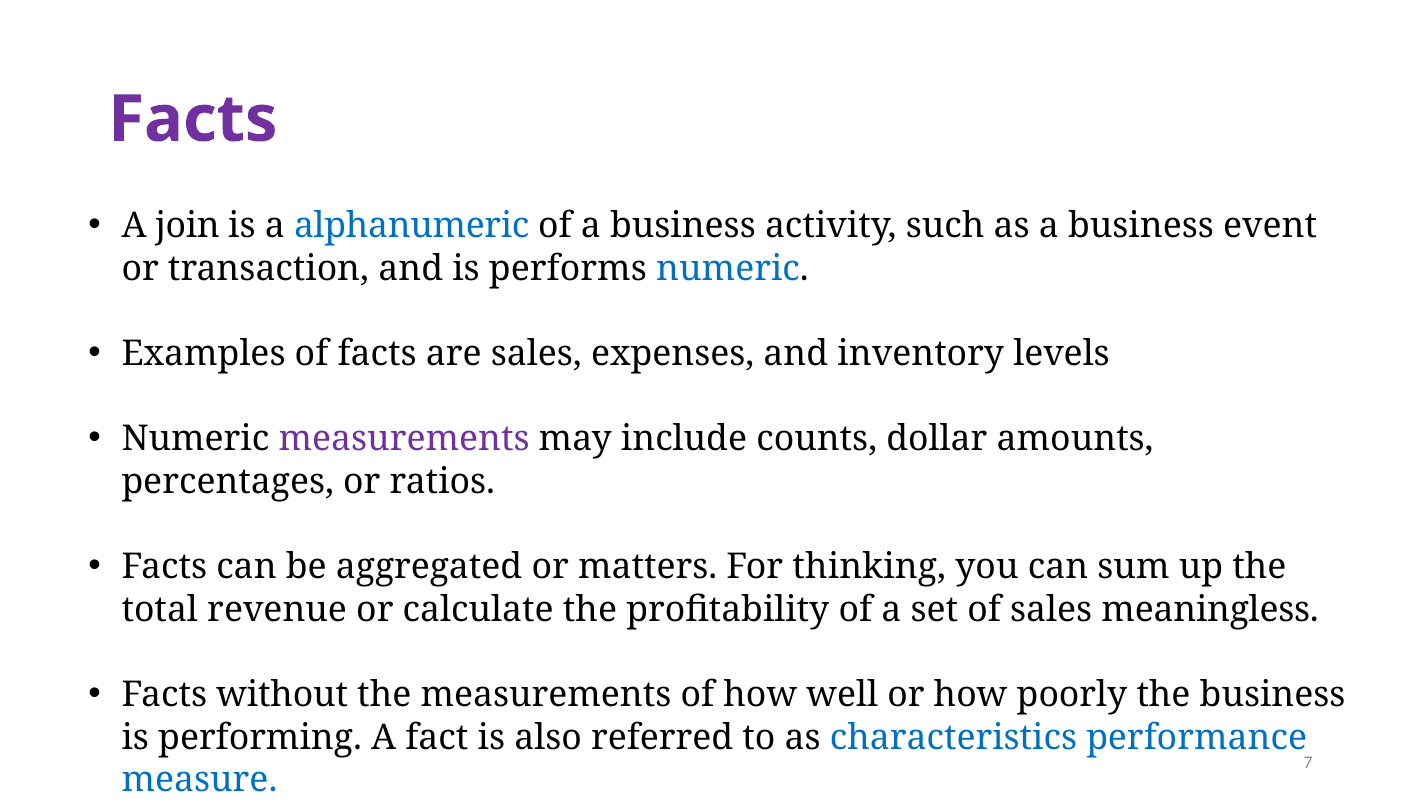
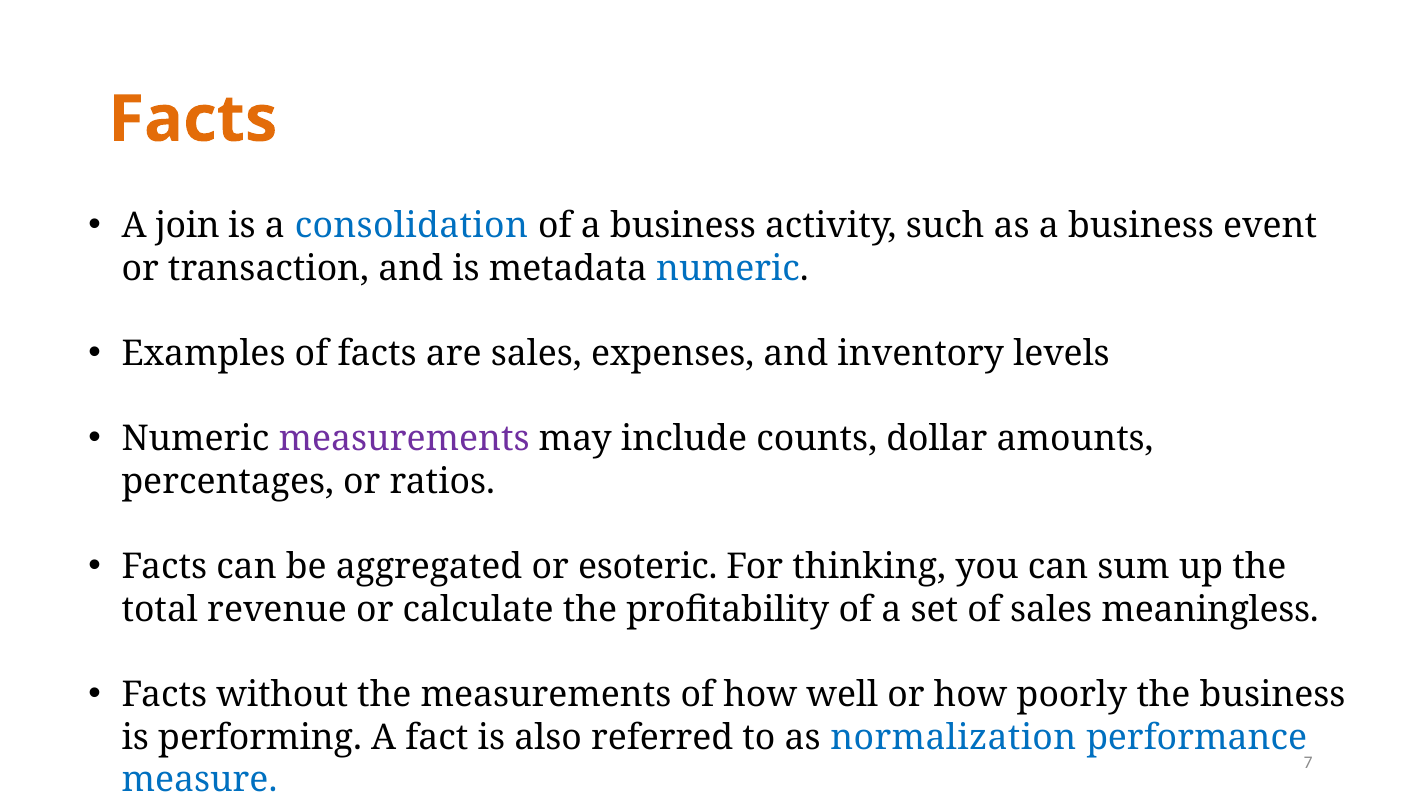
Facts at (193, 119) colour: purple -> orange
alphanumeric: alphanumeric -> consolidation
performs: performs -> metadata
matters: matters -> esoteric
characteristics: characteristics -> normalization
